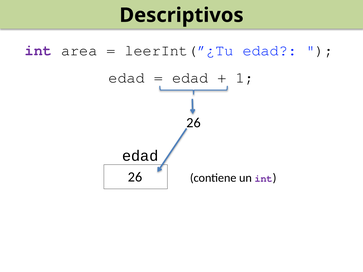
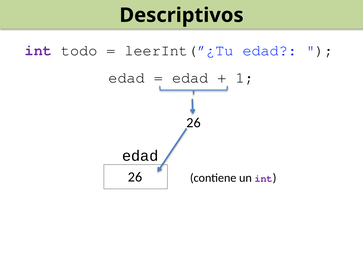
area: area -> todo
